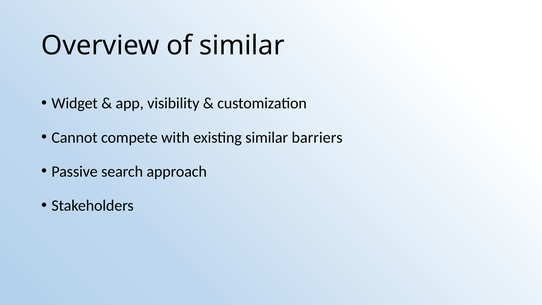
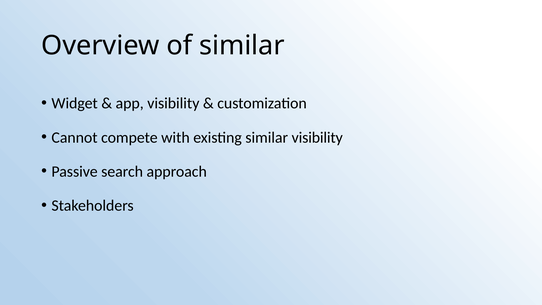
similar barriers: barriers -> visibility
